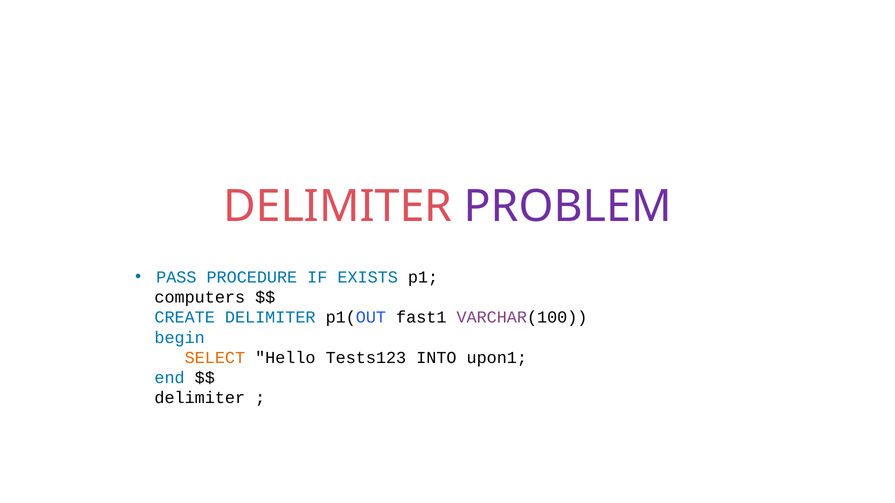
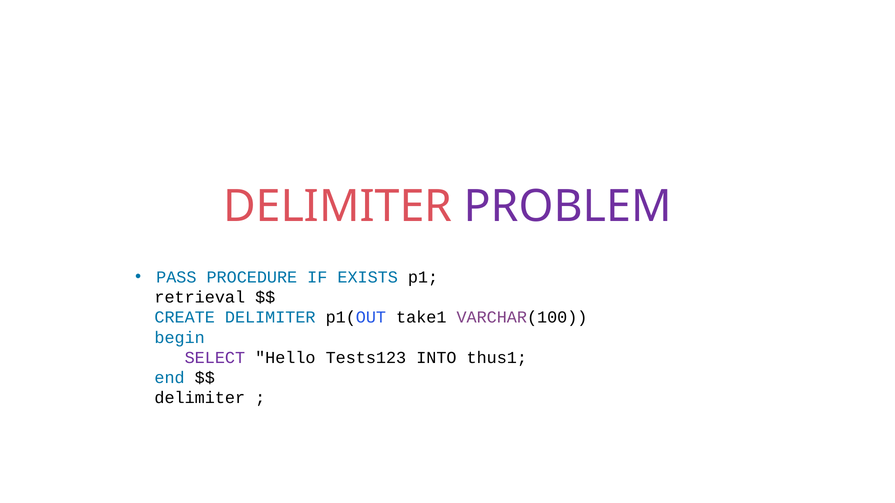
computers: computers -> retrieval
fast1: fast1 -> take1
SELECT colour: orange -> purple
upon1: upon1 -> thus1
